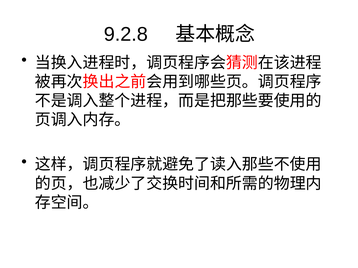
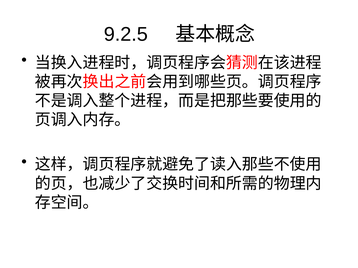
9.2.8: 9.2.8 -> 9.2.5
